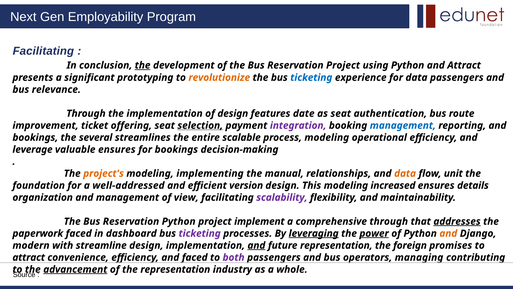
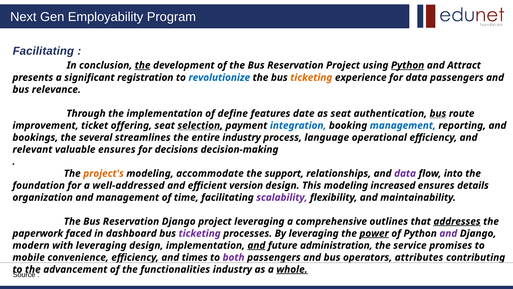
Python at (408, 65) underline: none -> present
prototyping: prototyping -> registration
revolutionize colour: orange -> blue
ticketing at (311, 77) colour: blue -> orange
of design: design -> define
bus at (438, 113) underline: none -> present
integration colour: purple -> blue
entire scalable: scalable -> industry
process modeling: modeling -> language
leverage: leverage -> relevant
for bookings: bookings -> decisions
implementing: implementing -> accommodate
manual: manual -> support
data at (405, 173) colour: orange -> purple
unit: unit -> into
view: view -> time
Reservation Python: Python -> Django
project implement: implement -> leveraging
comprehensive through: through -> outlines
leveraging at (314, 233) underline: present -> none
and at (448, 233) colour: orange -> purple
with streamline: streamline -> leveraging
future representation: representation -> administration
foreign: foreign -> service
attract at (29, 257): attract -> mobile
and faced: faced -> times
managing: managing -> attributes
advancement underline: present -> none
the representation: representation -> functionalities
whole underline: none -> present
